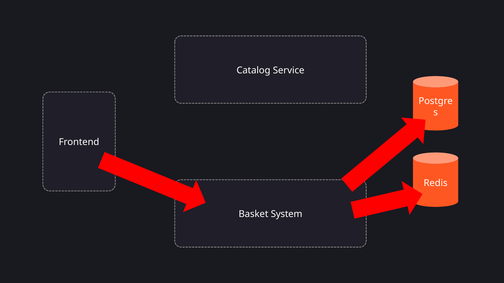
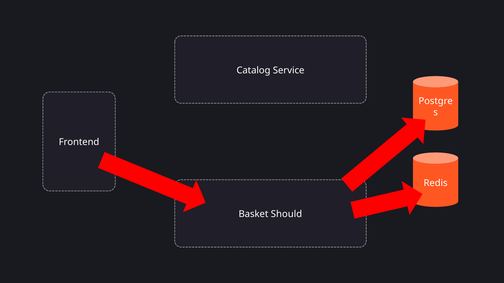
System: System -> Should
